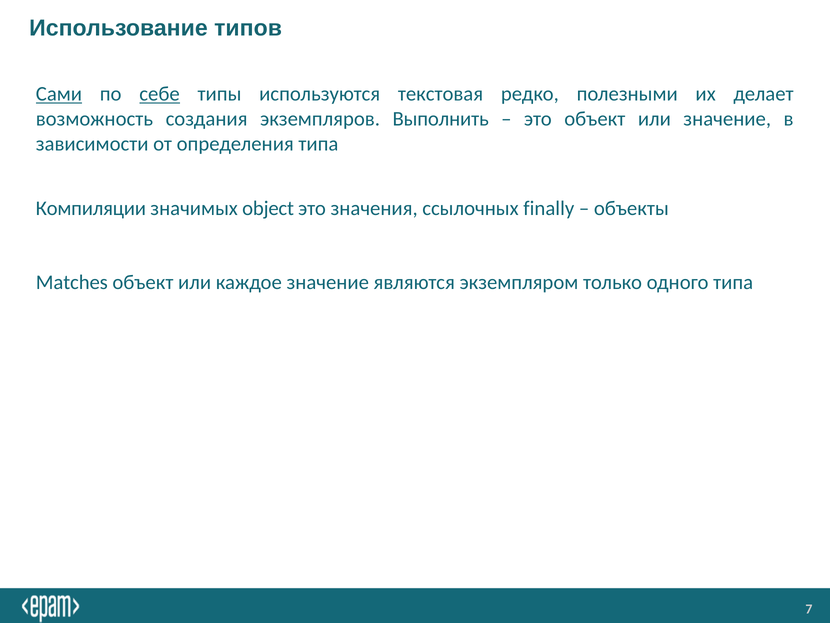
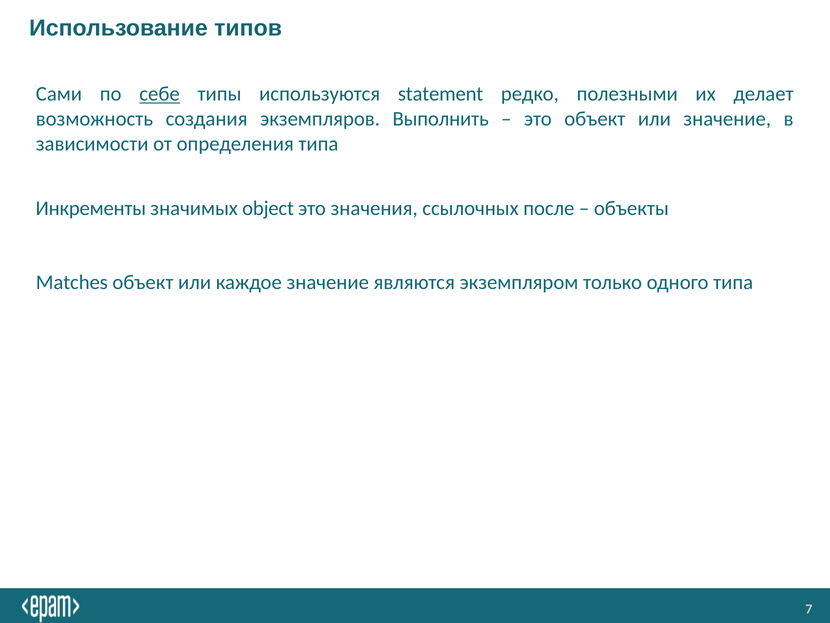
Сами underline: present -> none
текстовая: текстовая -> statement
Компиляции: Компиляции -> Инкременты
finally: finally -> после
